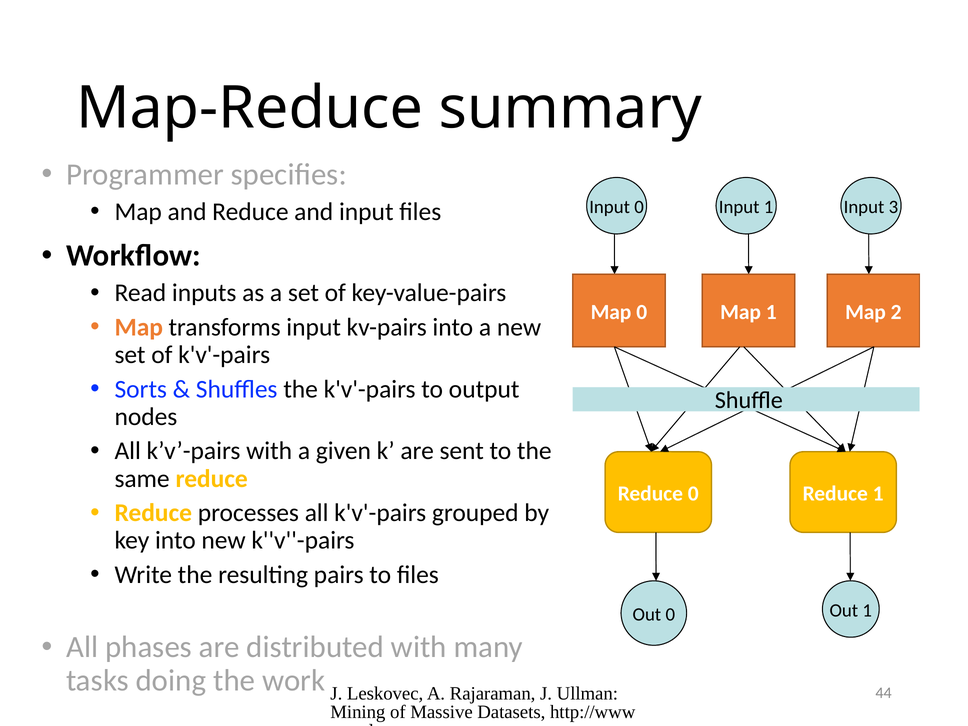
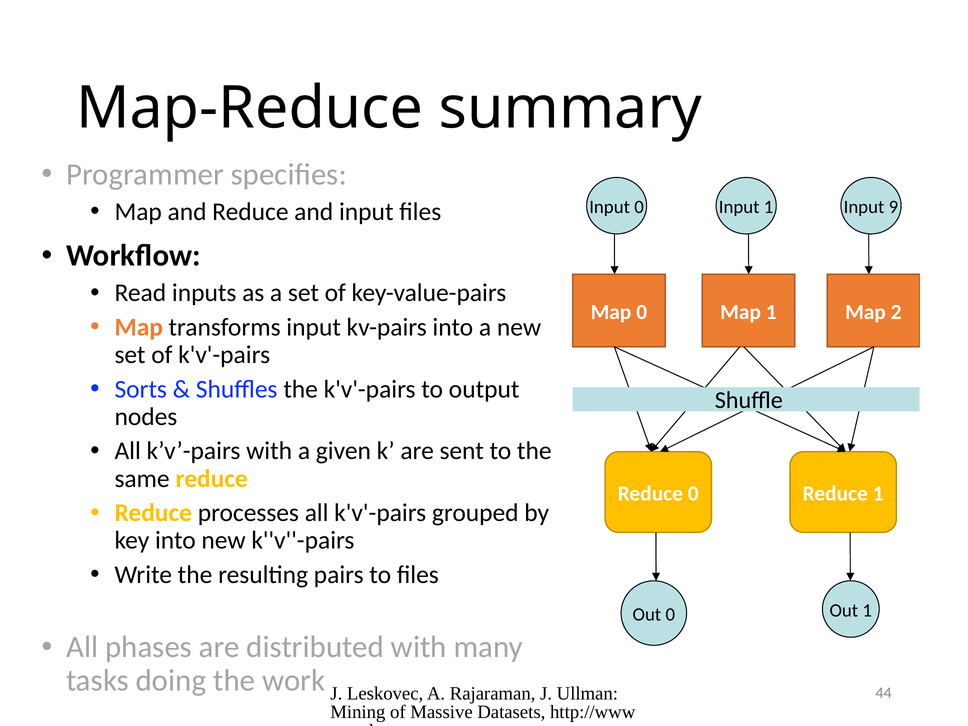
3: 3 -> 9
